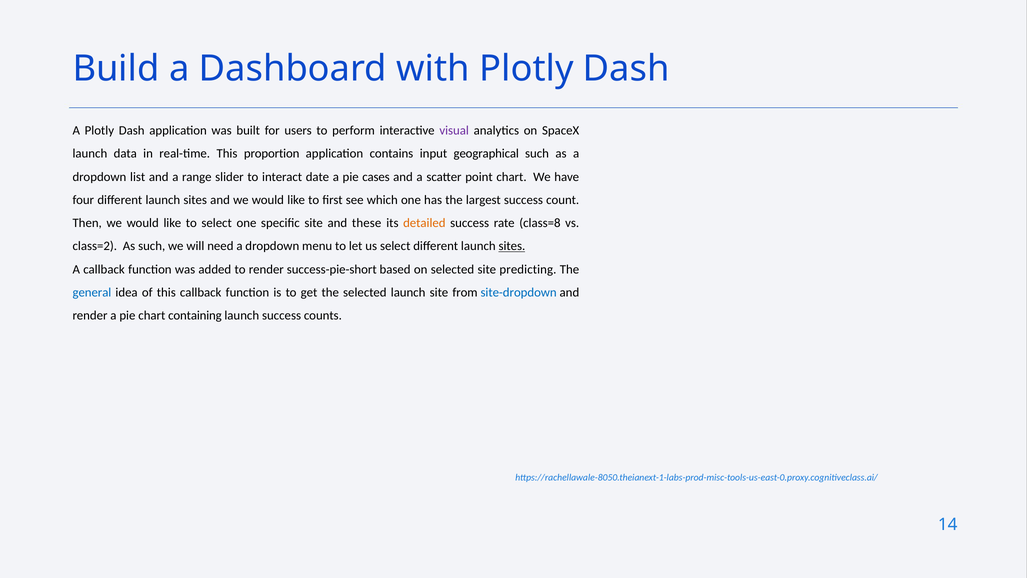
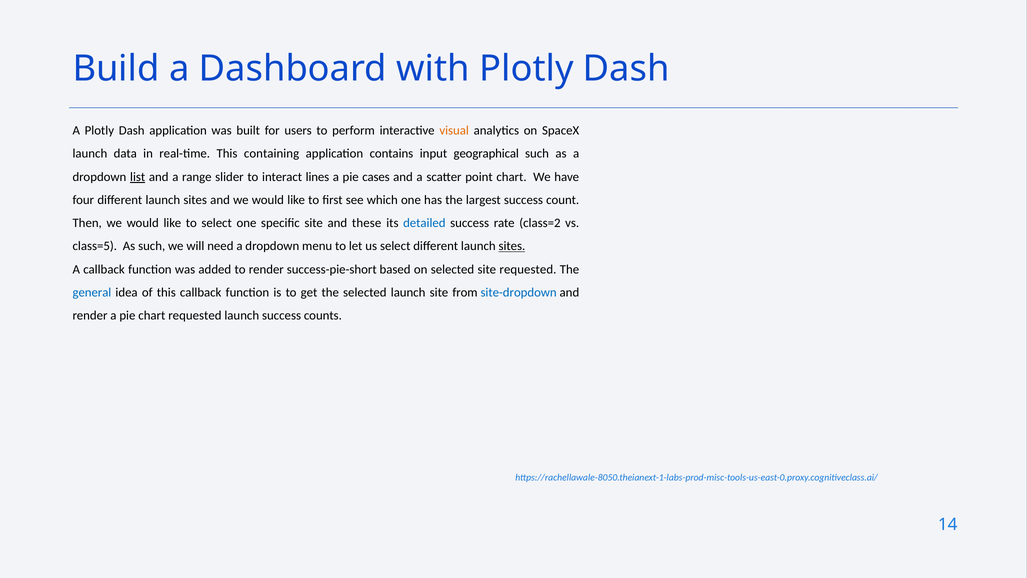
visual colour: purple -> orange
proportion: proportion -> containing
list underline: none -> present
date: date -> lines
detailed colour: orange -> blue
class=8: class=8 -> class=2
class=2: class=2 -> class=5
site predicting: predicting -> requested
chart containing: containing -> requested
